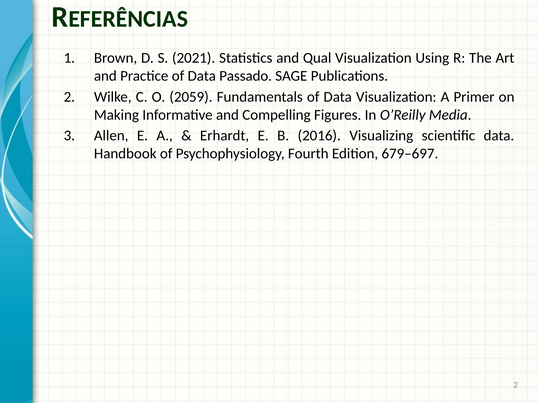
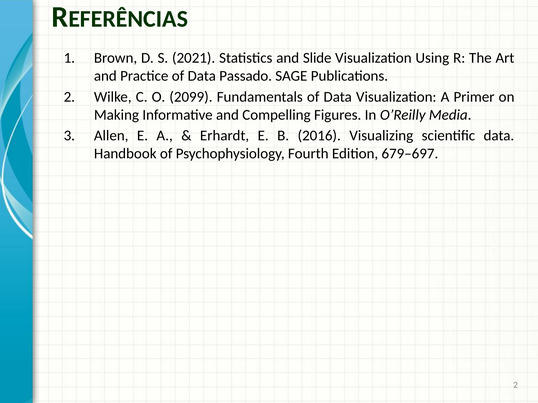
Qual: Qual -> Slide
2059: 2059 -> 2099
